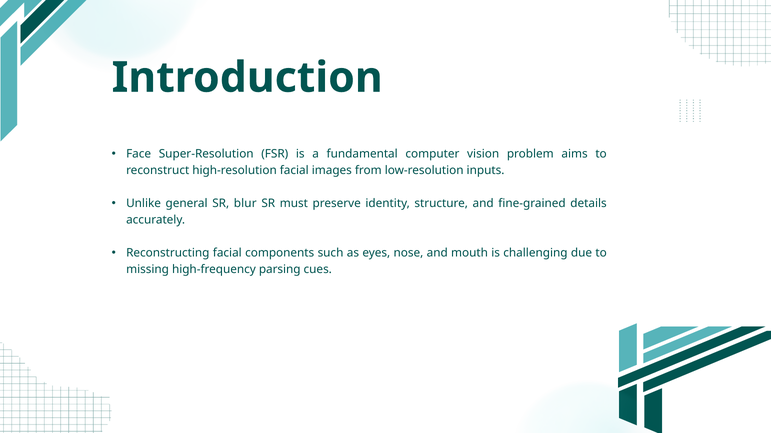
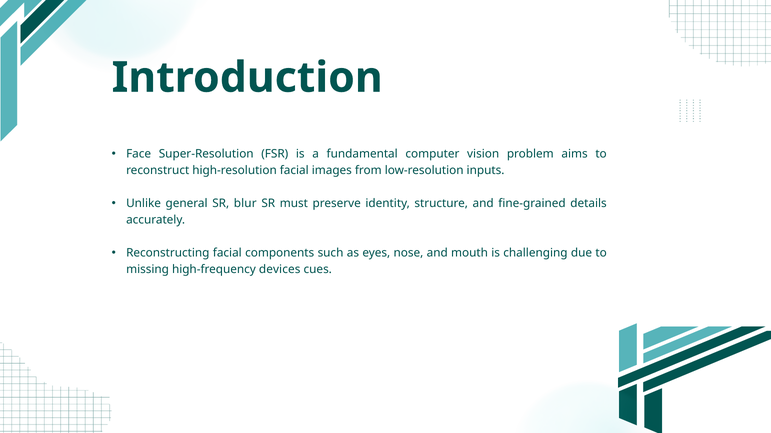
parsing: parsing -> devices
